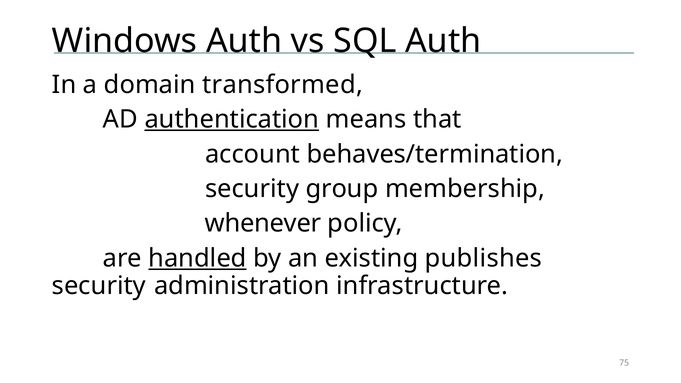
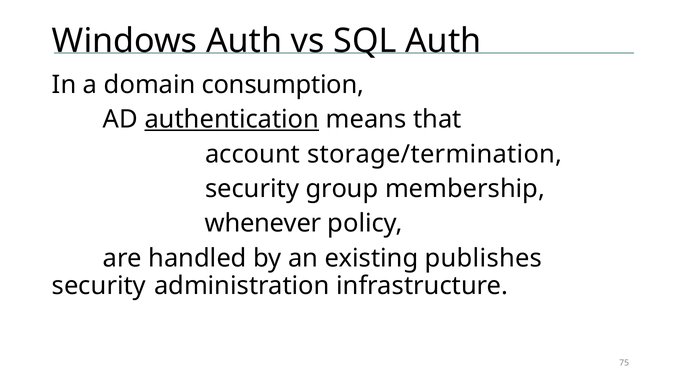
transformed: transformed -> consumption
behaves/termination: behaves/termination -> storage/termination
handled underline: present -> none
